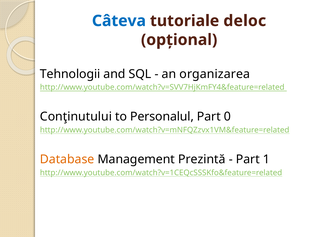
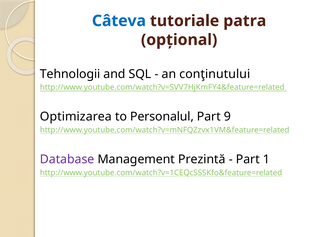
deloc: deloc -> patra
organizarea: organizarea -> conţinutului
Conţinutului: Conţinutului -> Optimizarea
0: 0 -> 9
Database colour: orange -> purple
